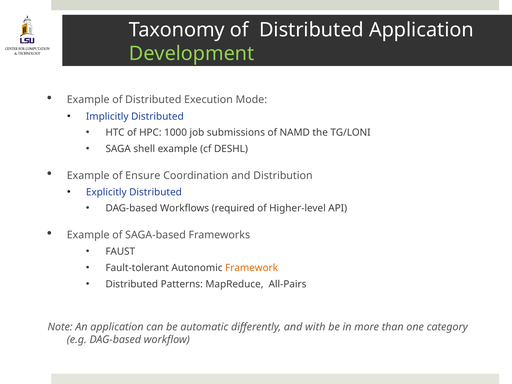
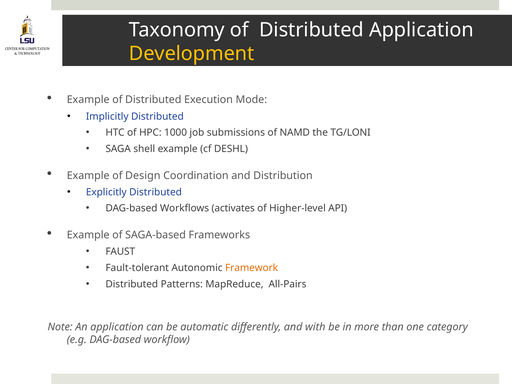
Development colour: light green -> yellow
Ensure: Ensure -> Design
required: required -> activates
